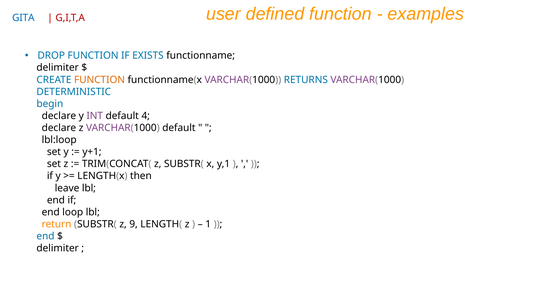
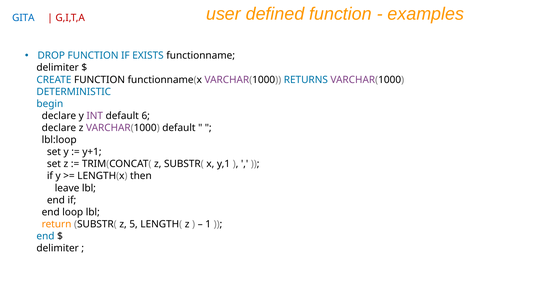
FUNCTION at (100, 80) colour: orange -> black
4: 4 -> 6
9: 9 -> 5
